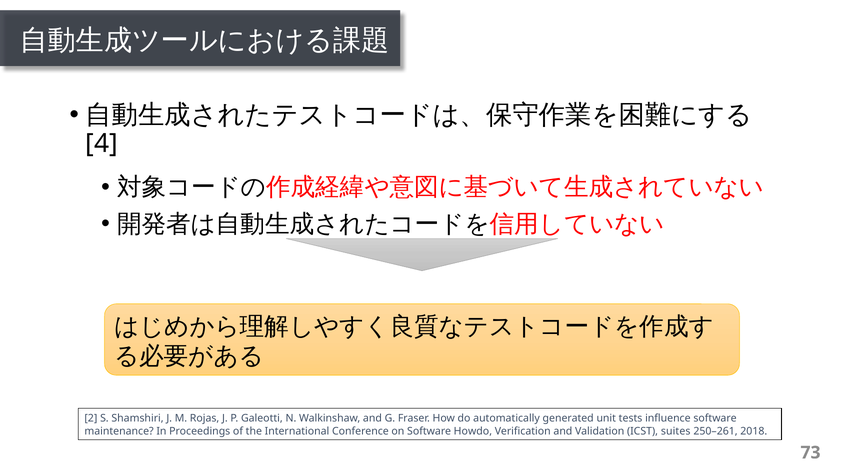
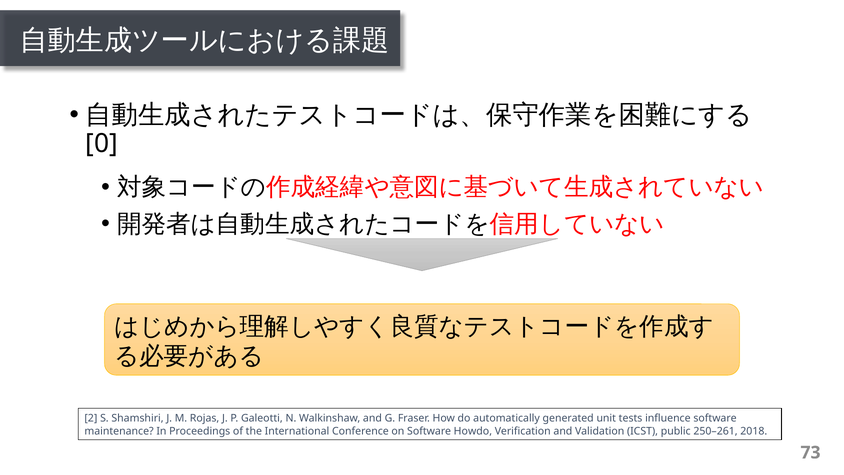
4: 4 -> 0
suites: suites -> public
